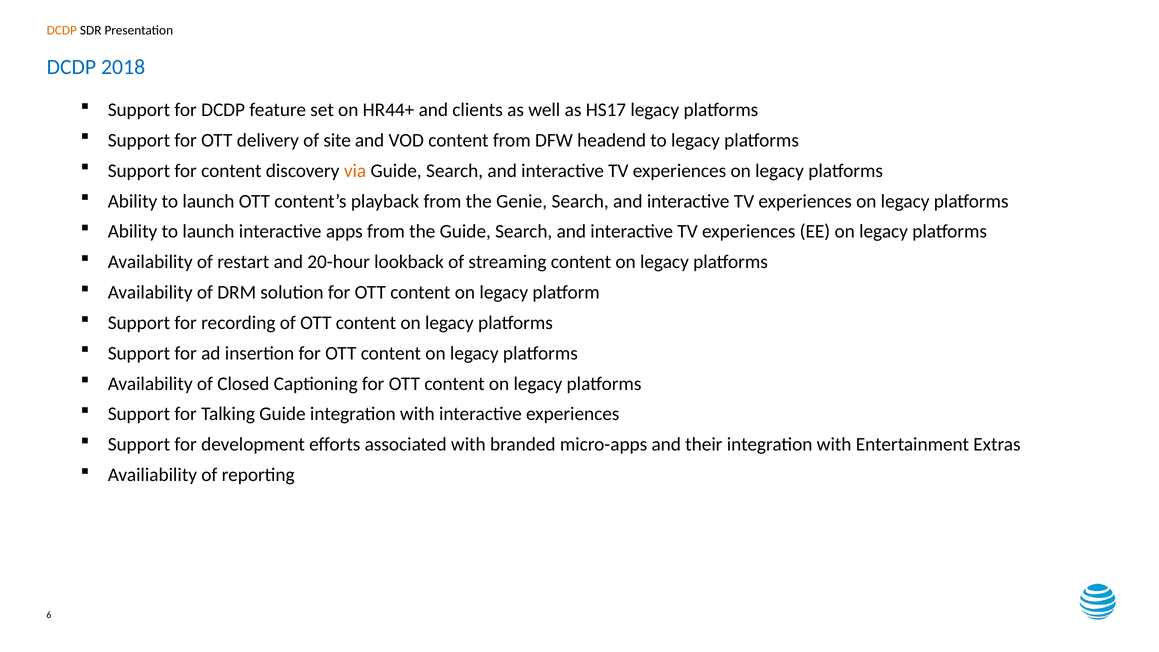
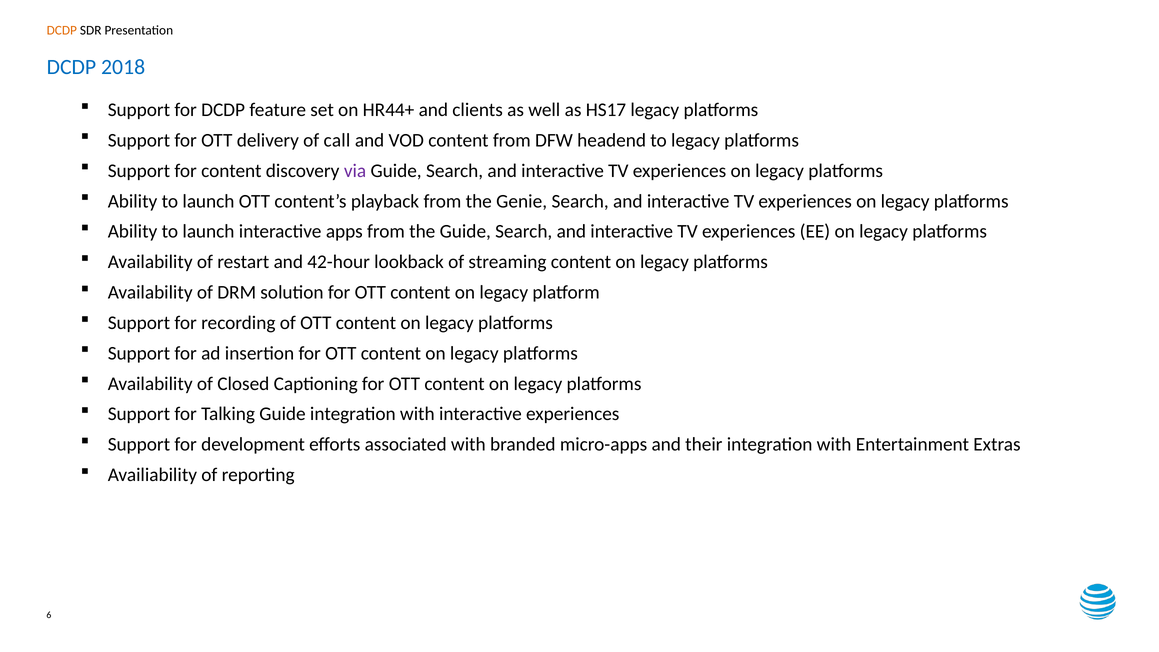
site: site -> call
via colour: orange -> purple
20-hour: 20-hour -> 42-hour
